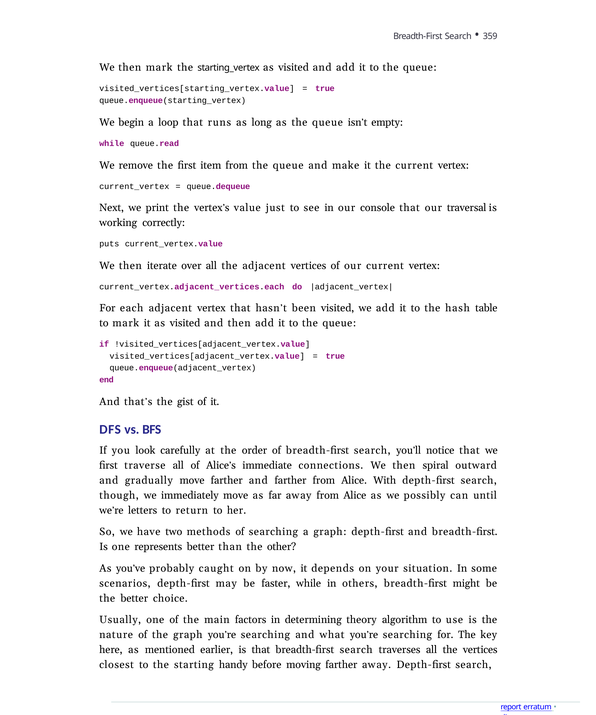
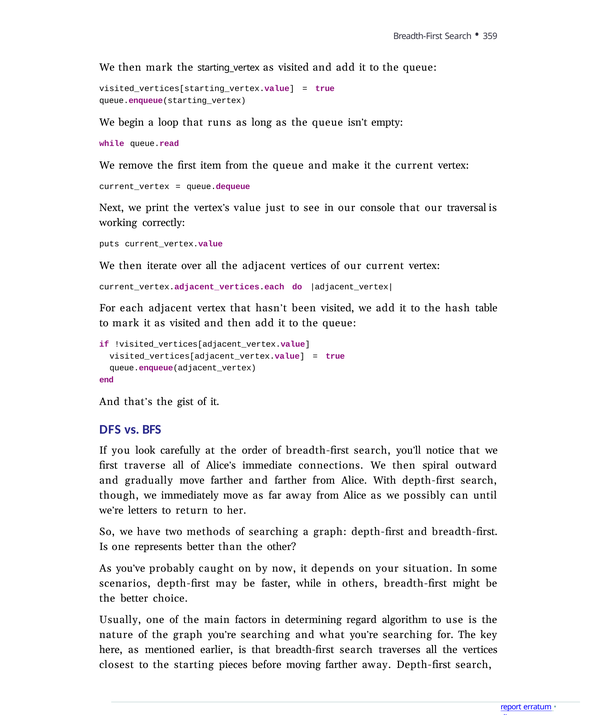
theory: theory -> regard
handy: handy -> pieces
